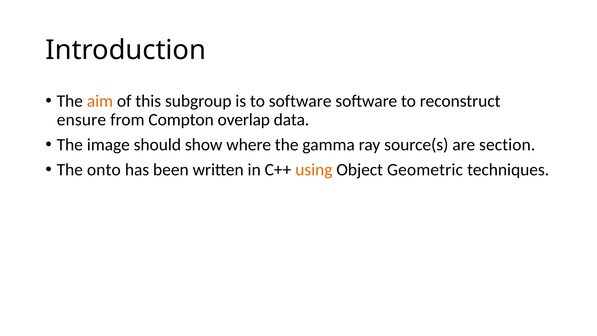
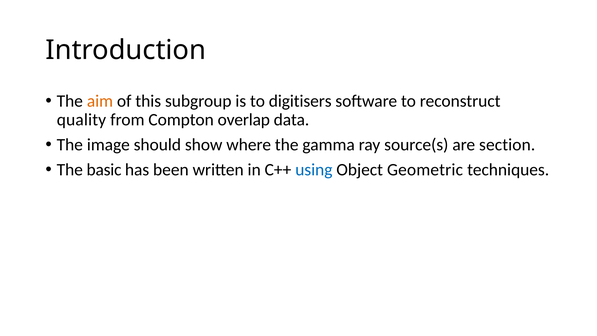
to software: software -> digitisers
ensure: ensure -> quality
onto: onto -> basic
using colour: orange -> blue
